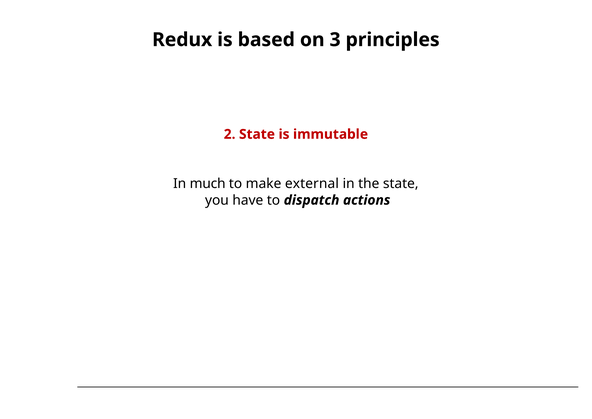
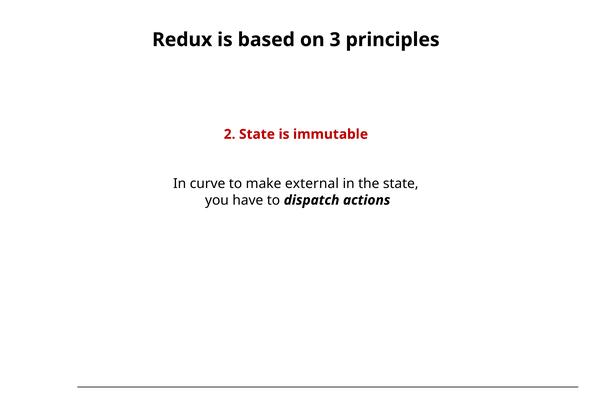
much: much -> curve
